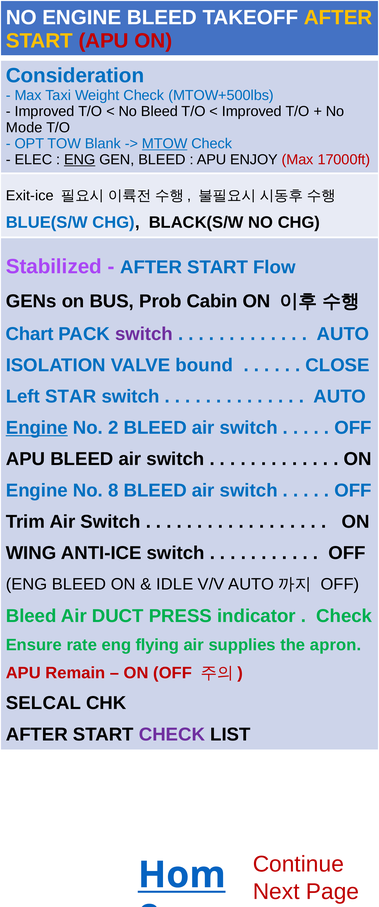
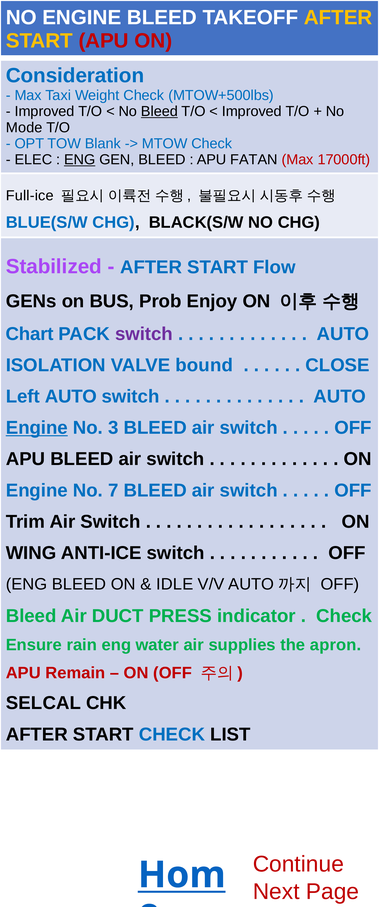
Bleed at (159, 111) underline: none -> present
MTOW underline: present -> none
ENJOY: ENJOY -> FATAN
Exit-ice: Exit-ice -> Full-ice
Cabin: Cabin -> Enjoy
Left STAR: STAR -> AUTO
2: 2 -> 3
8: 8 -> 7
rate: rate -> rain
flying: flying -> water
CHECK at (172, 734) colour: purple -> blue
